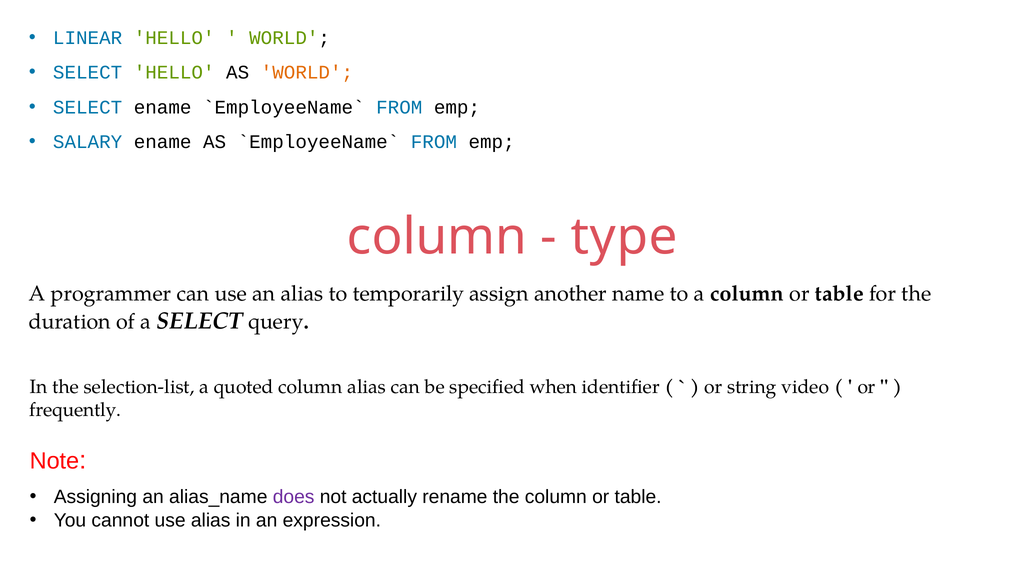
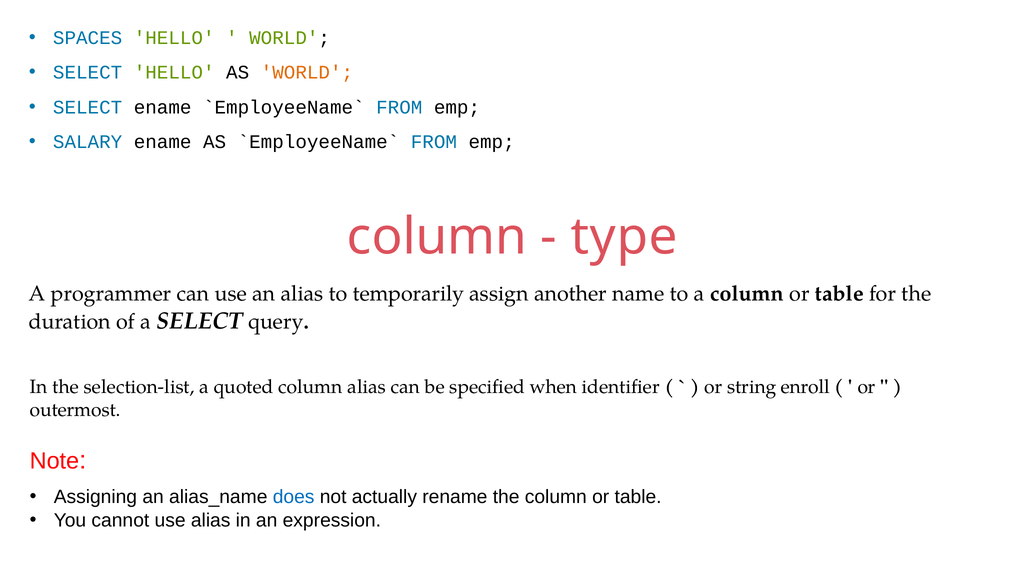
LINEAR: LINEAR -> SPACES
video: video -> enroll
frequently: frequently -> outermost
does colour: purple -> blue
